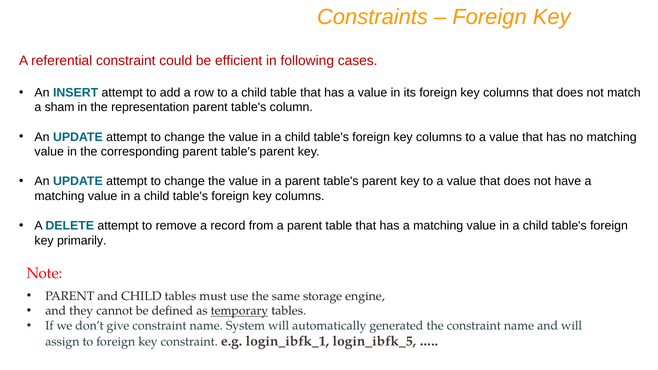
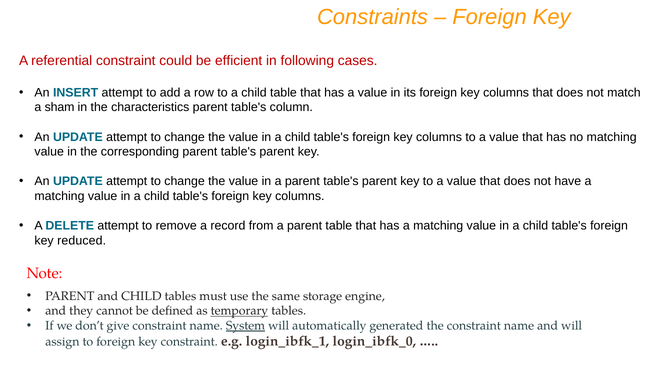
representation: representation -> characteristics
primarily: primarily -> reduced
System underline: none -> present
login_ibfk_5: login_ibfk_5 -> login_ibfk_0
